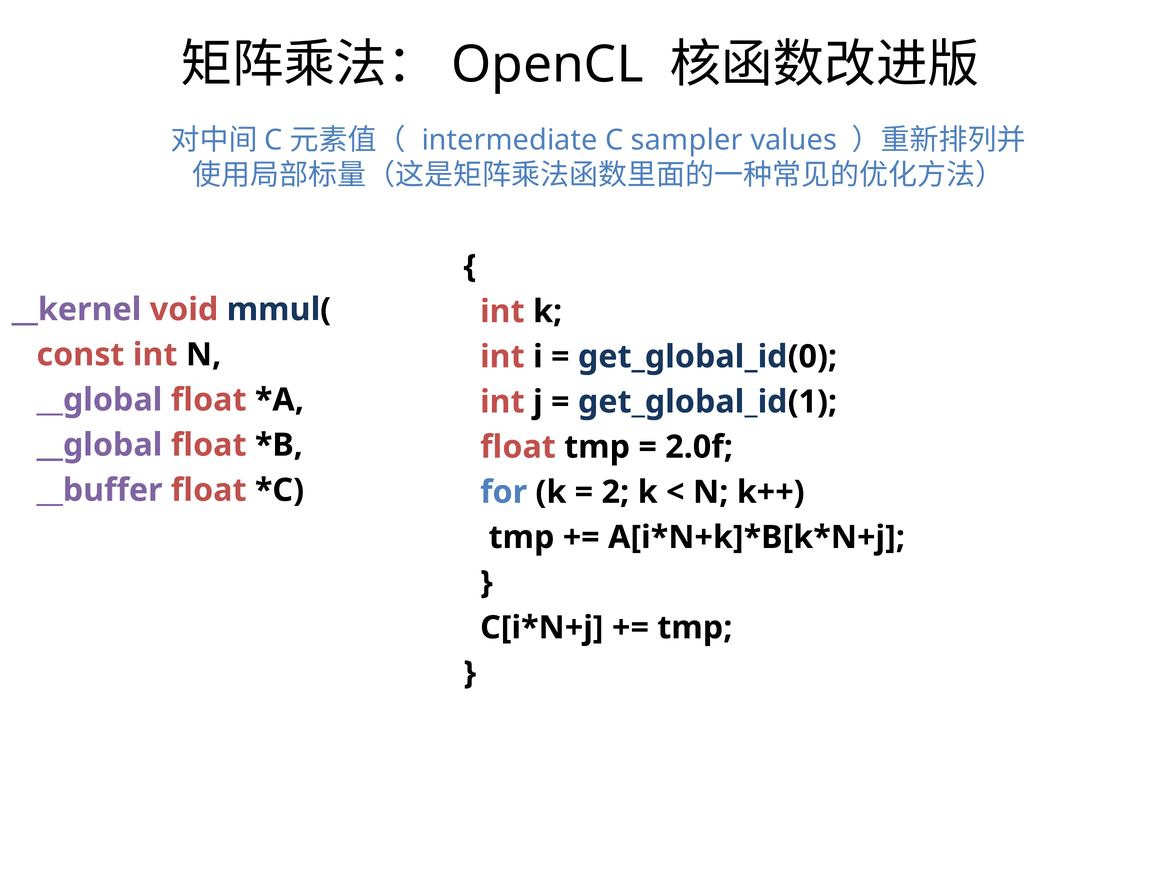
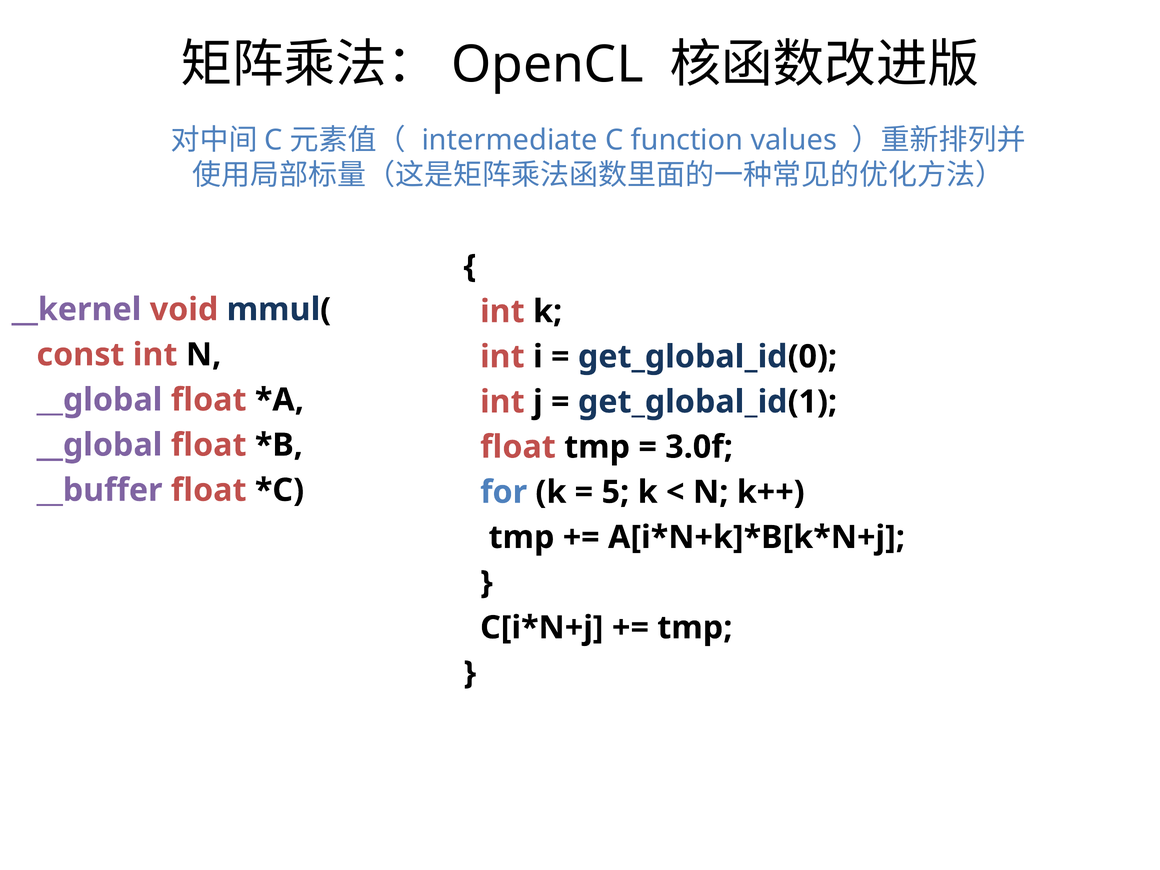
sampler: sampler -> function
2.0f: 2.0f -> 3.0f
2: 2 -> 5
